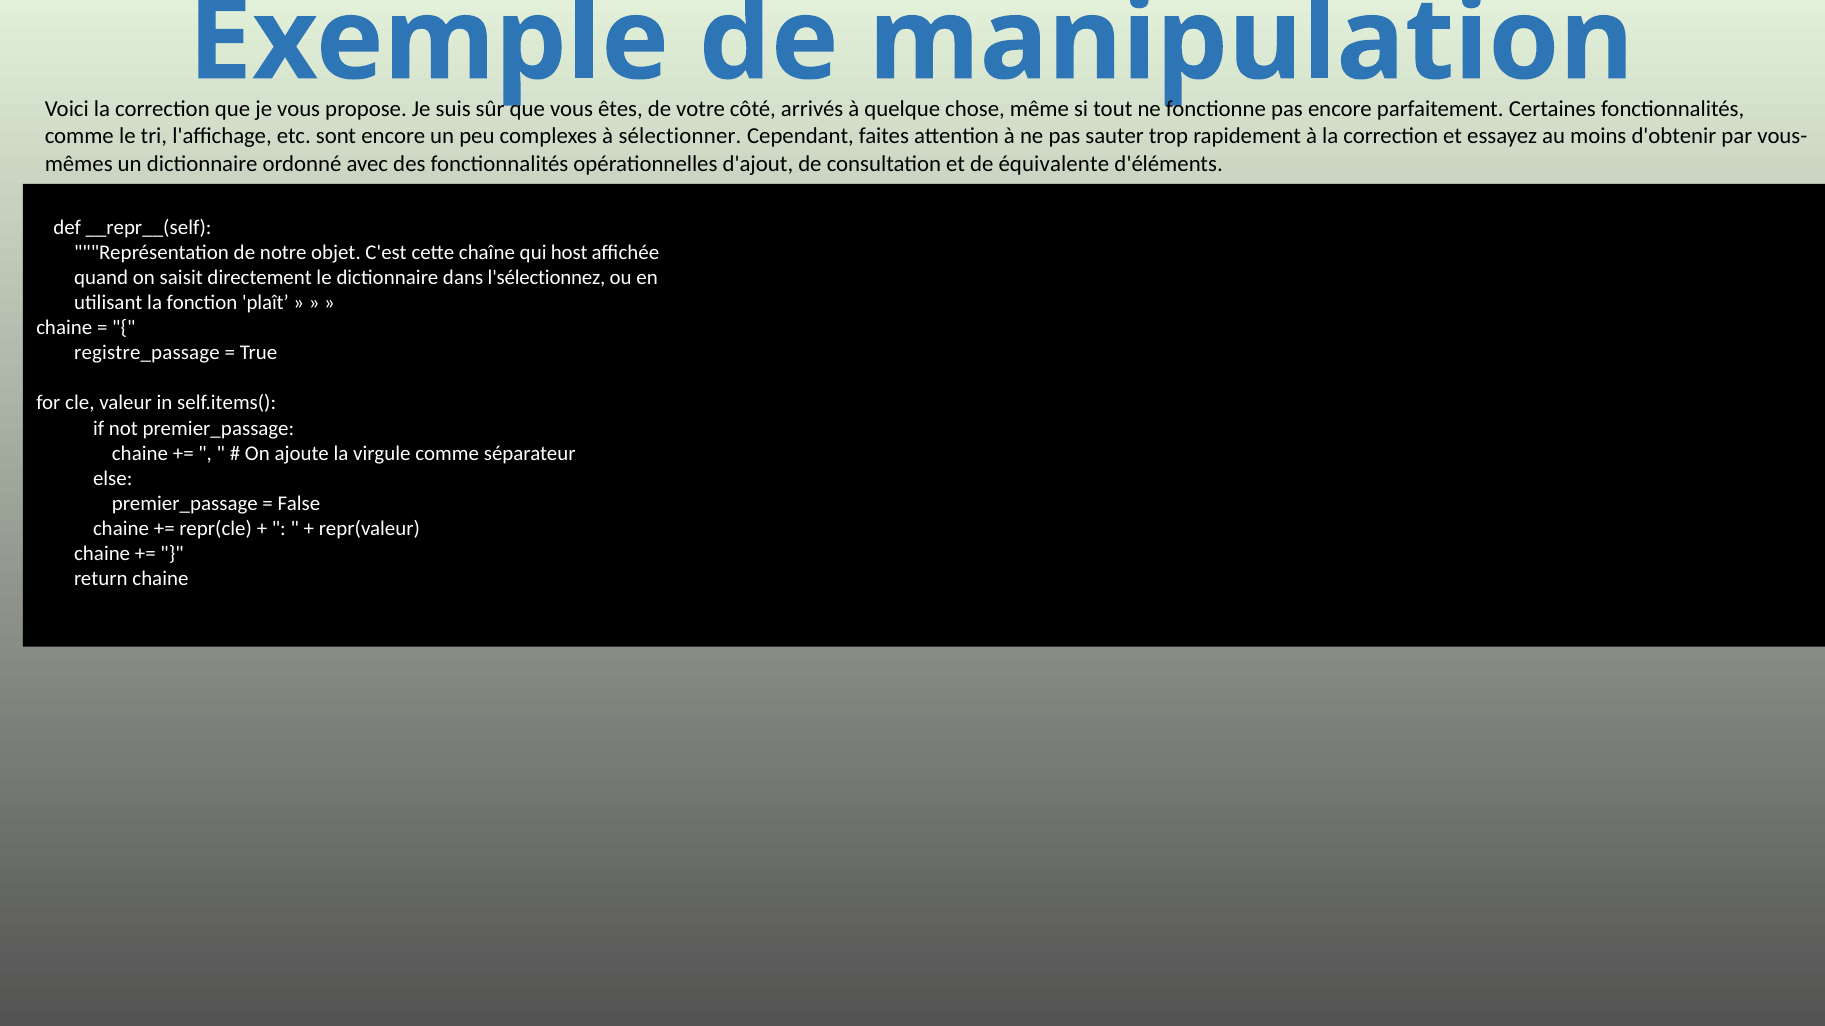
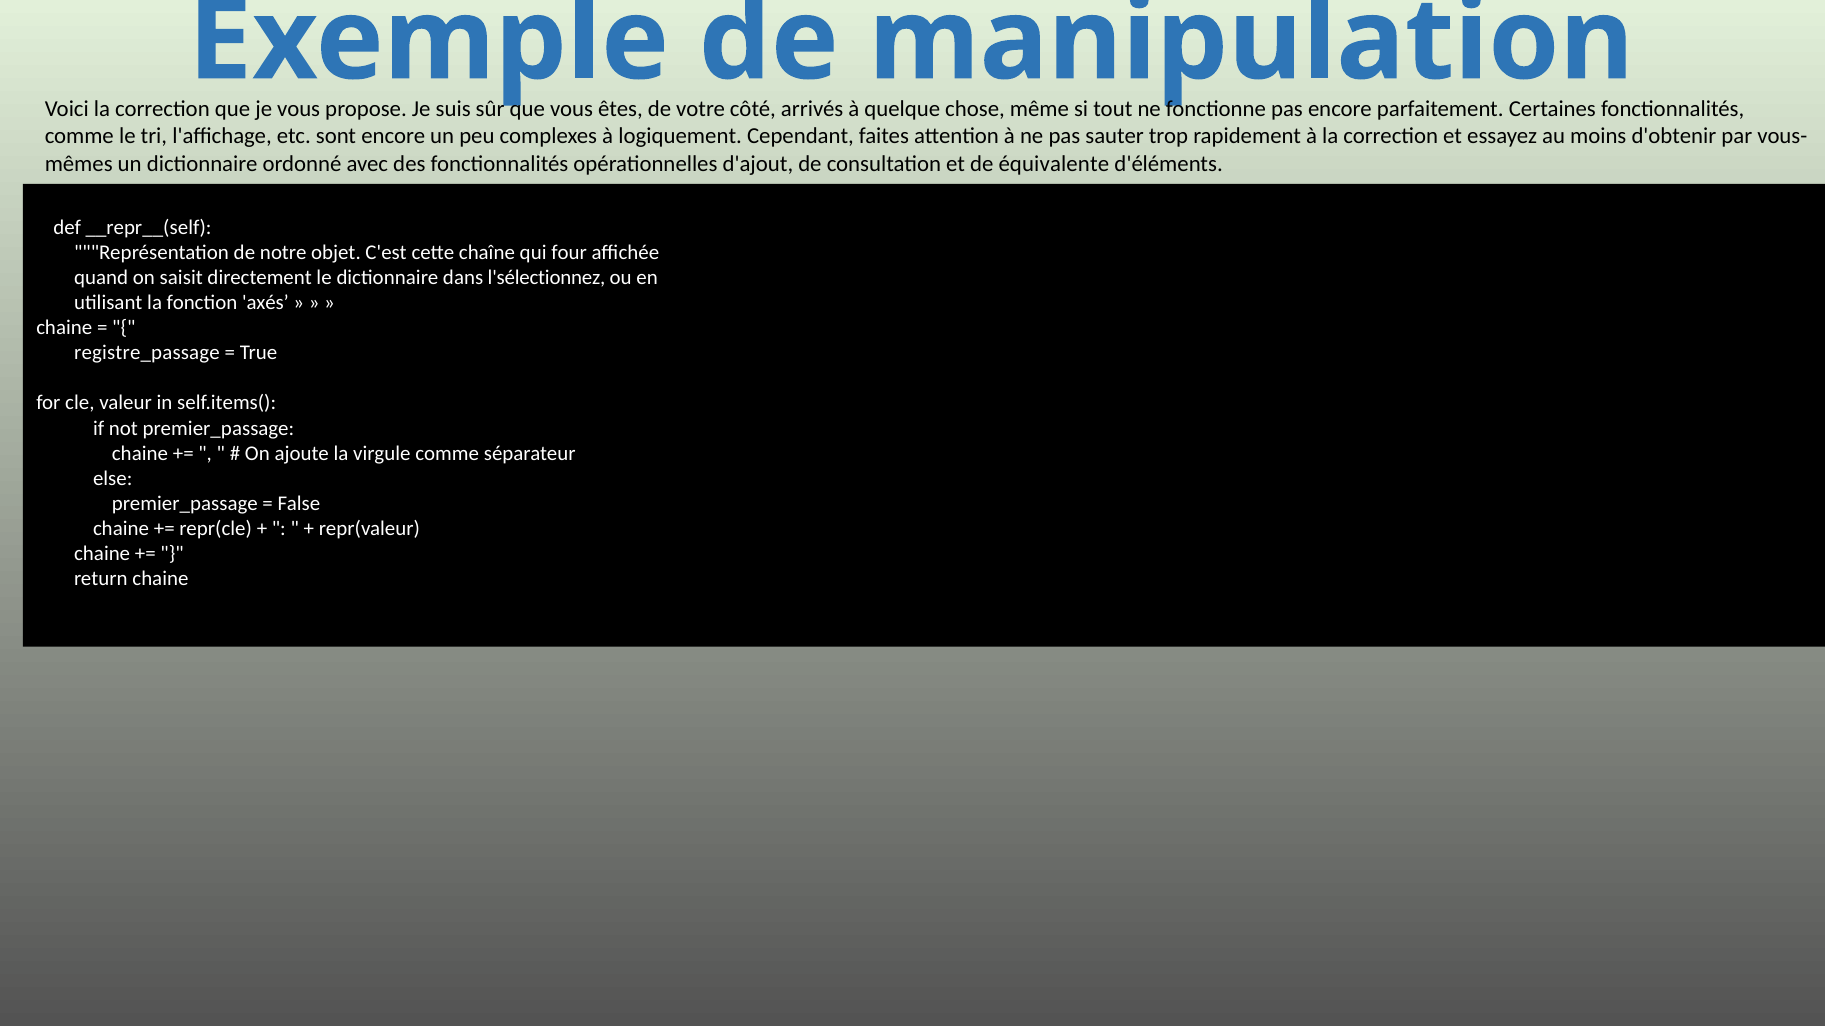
sélectionner: sélectionner -> logiquement
host: host -> four
plaît: plaît -> axés
